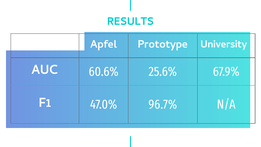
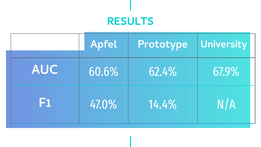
25.6%: 25.6% -> 62.4%
96.7%: 96.7% -> 14.4%
